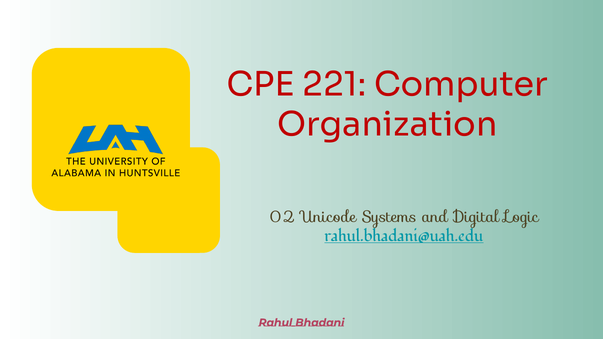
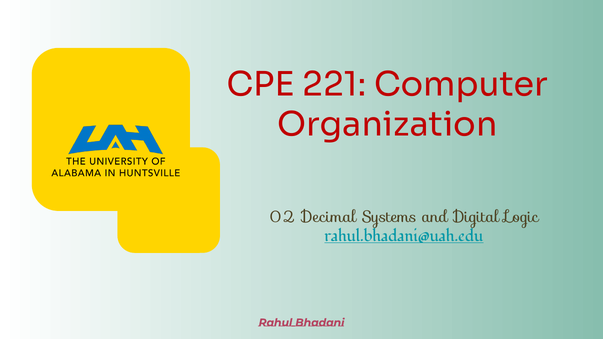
Unicode: Unicode -> Decimal
